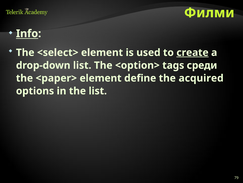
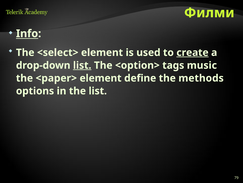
list at (82, 65) underline: none -> present
среди: среди -> music
acquired: acquired -> methods
